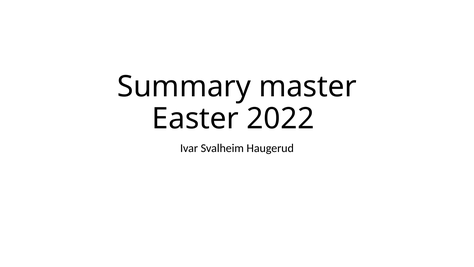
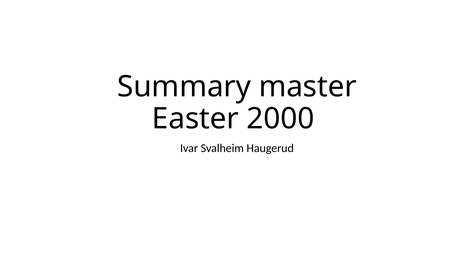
2022: 2022 -> 2000
